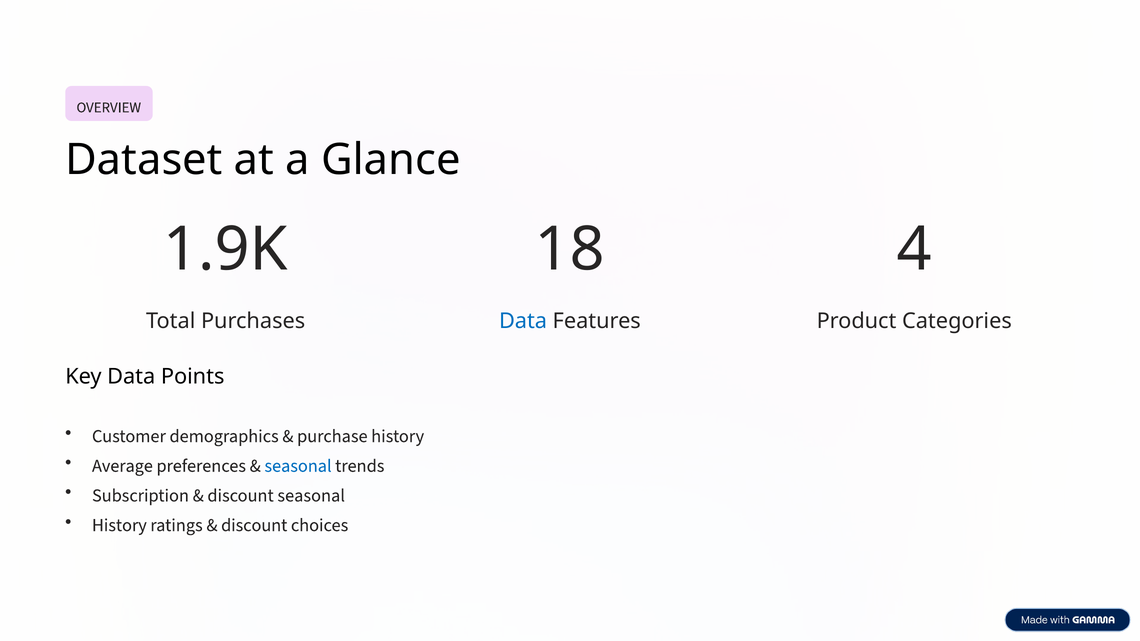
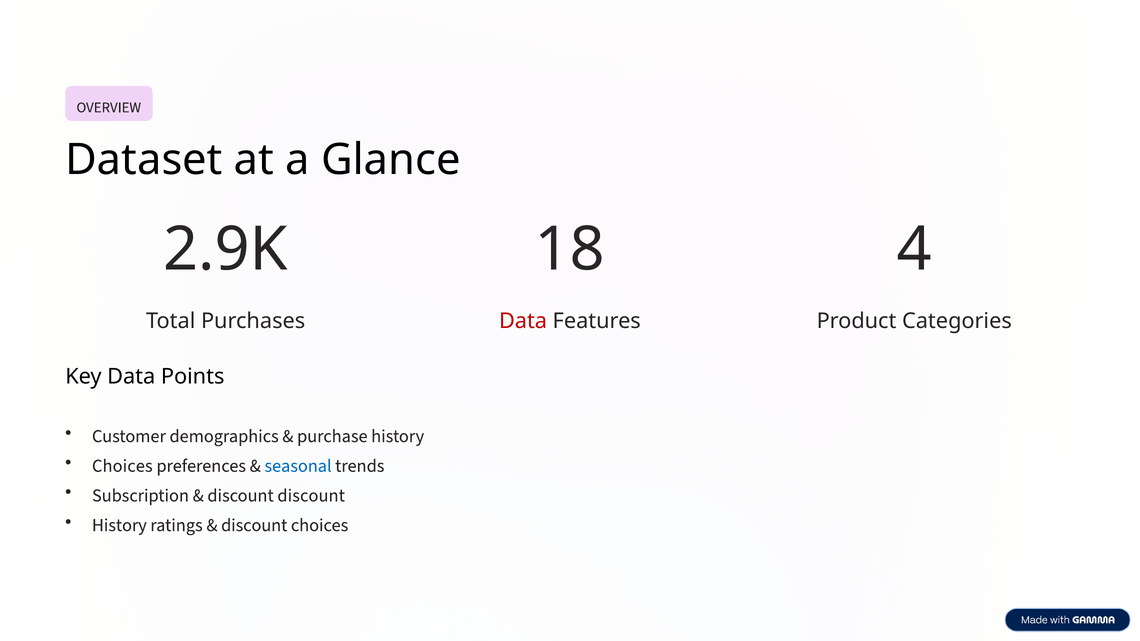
1.9K: 1.9K -> 2.9K
Data at (523, 321) colour: blue -> red
Average at (122, 466): Average -> Choices
discount seasonal: seasonal -> discount
